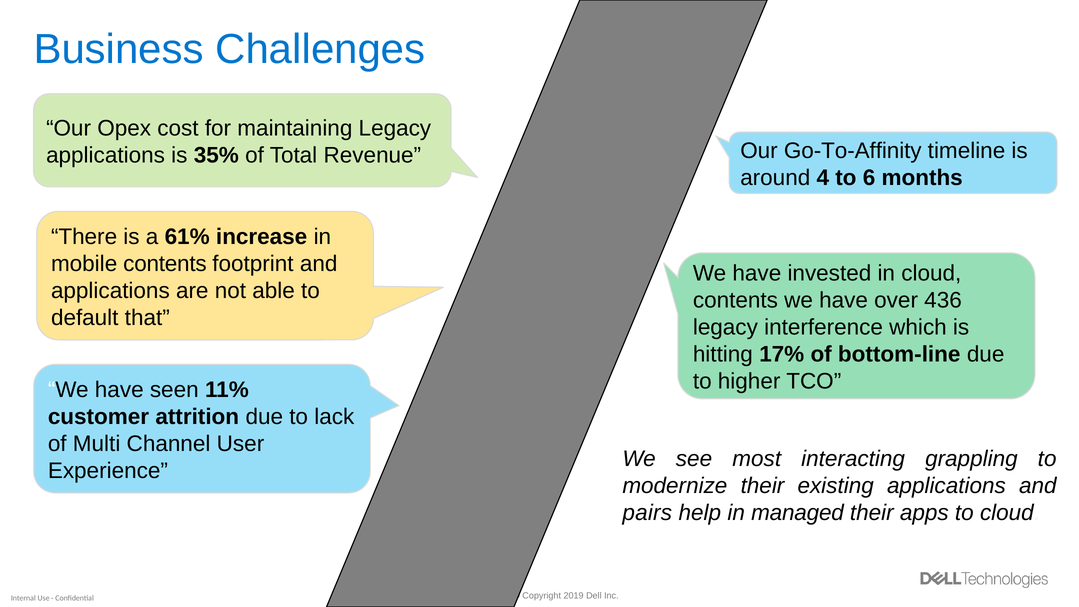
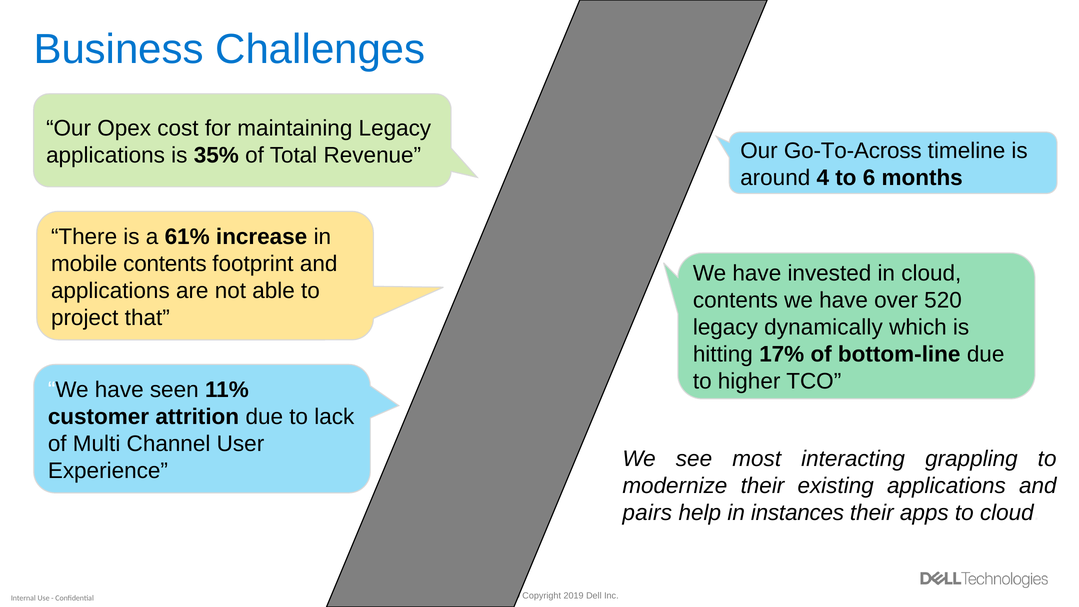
Go-To-Affinity: Go-To-Affinity -> Go-To-Across
436: 436 -> 520
default: default -> project
interference: interference -> dynamically
managed: managed -> instances
